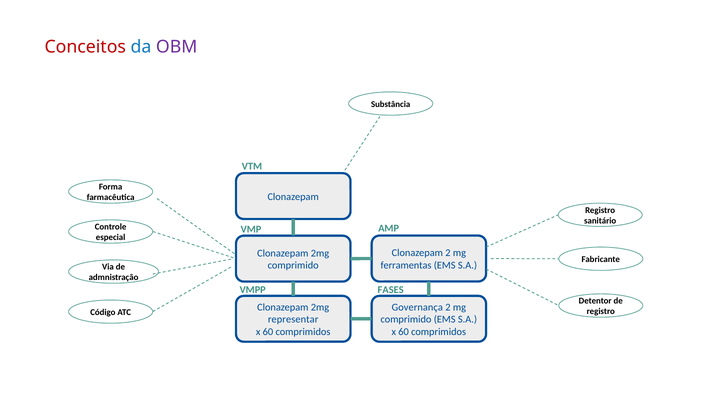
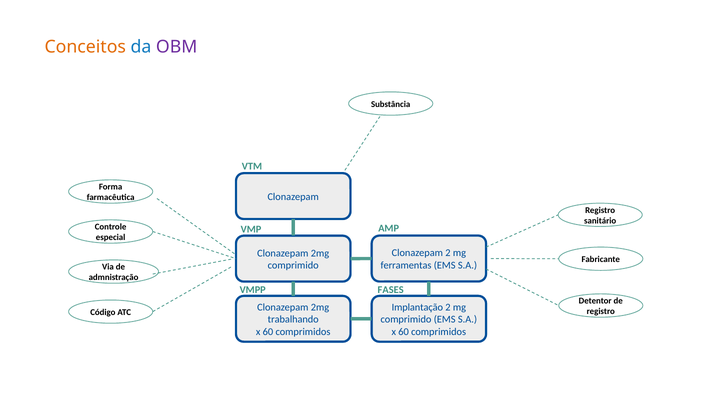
Conceitos colour: red -> orange
Governança: Governança -> Implantação
representar: representar -> trabalhando
